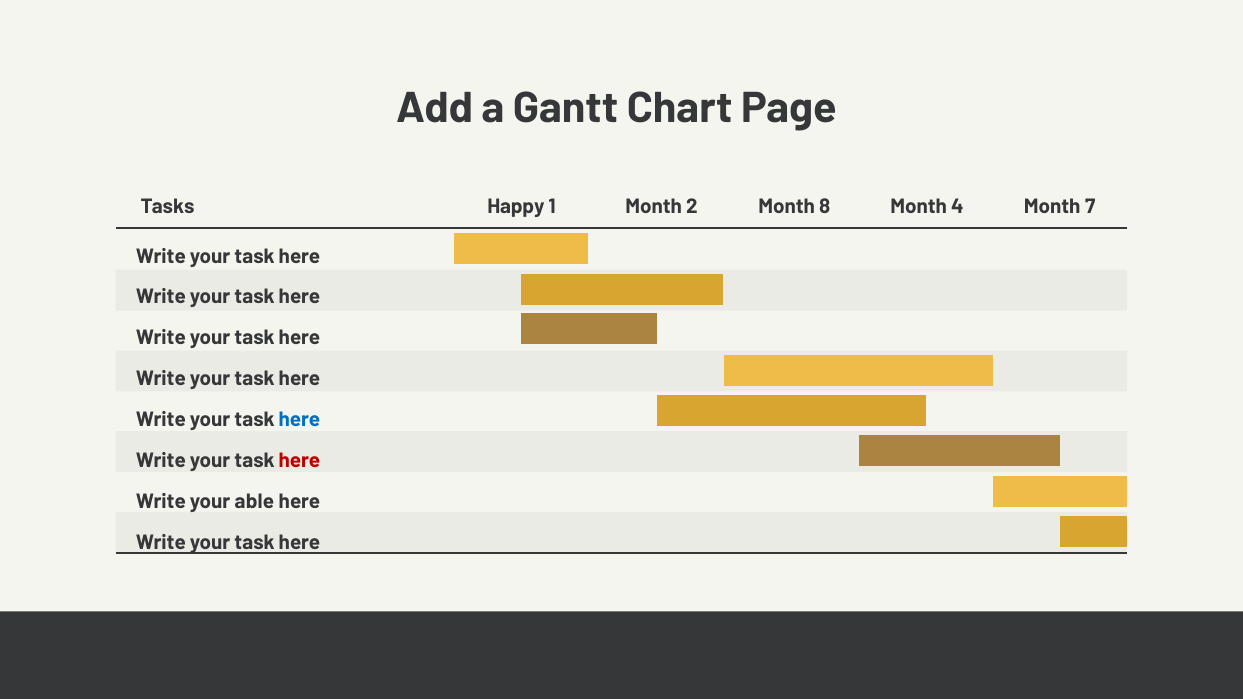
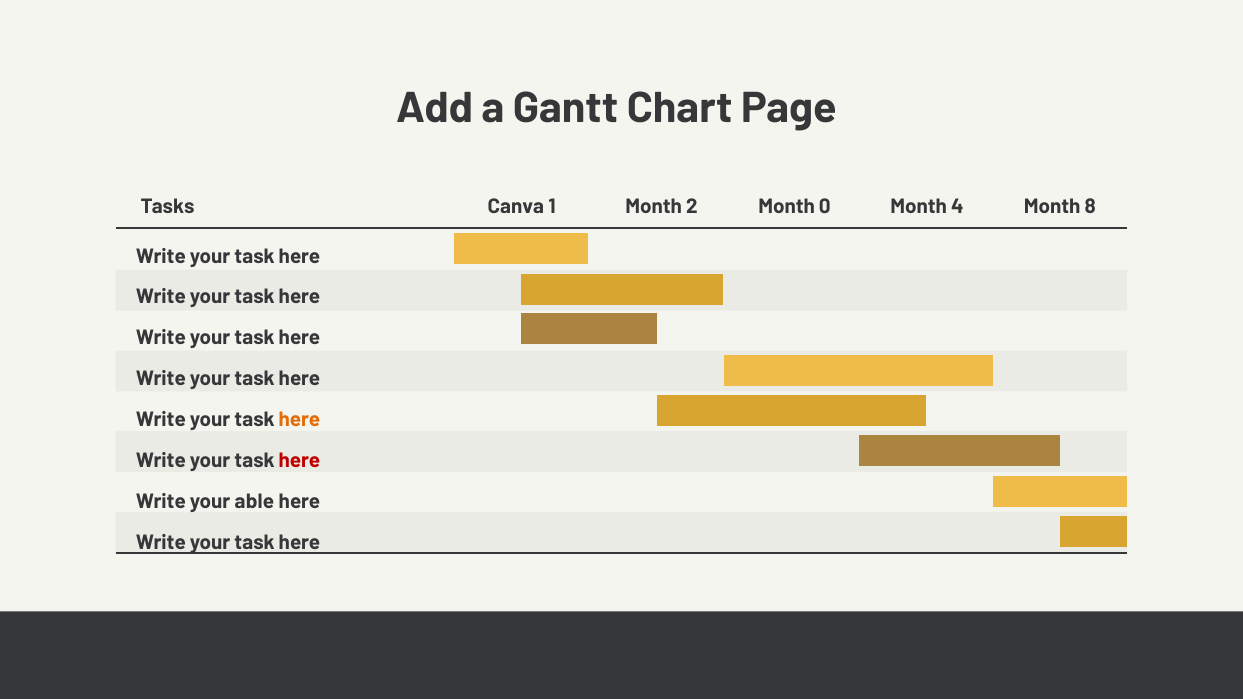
Happy: Happy -> Canva
8: 8 -> 0
7: 7 -> 8
here at (299, 420) colour: blue -> orange
